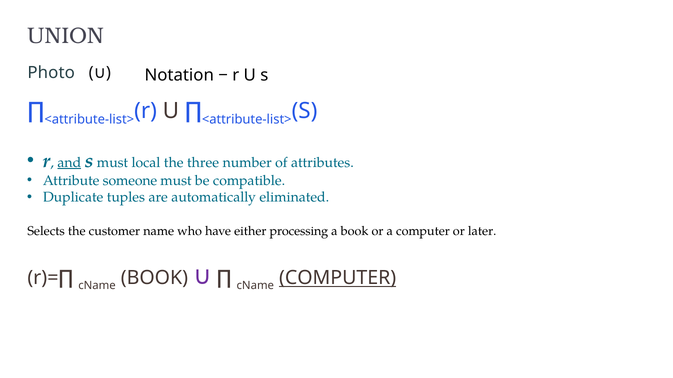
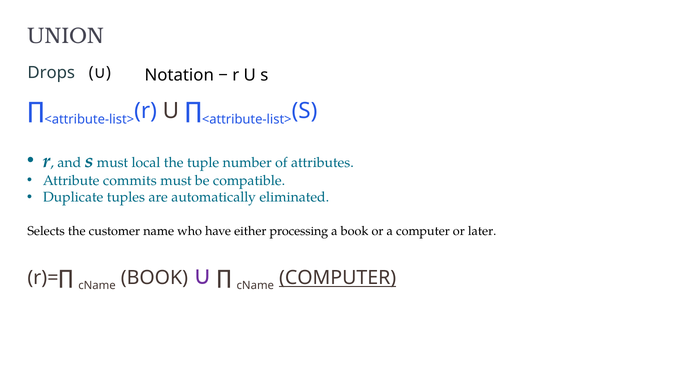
Photo: Photo -> Drops
and underline: present -> none
three: three -> tuple
someone: someone -> commits
